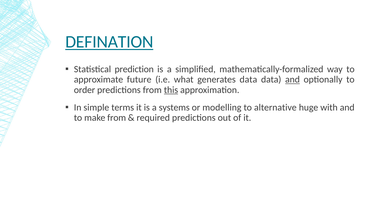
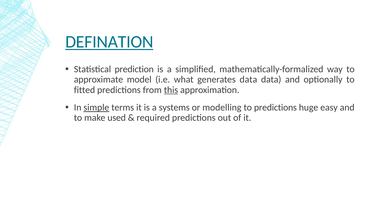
future: future -> model
and at (292, 80) underline: present -> none
order: order -> fitted
simple underline: none -> present
to alternative: alternative -> predictions
with: with -> easy
make from: from -> used
